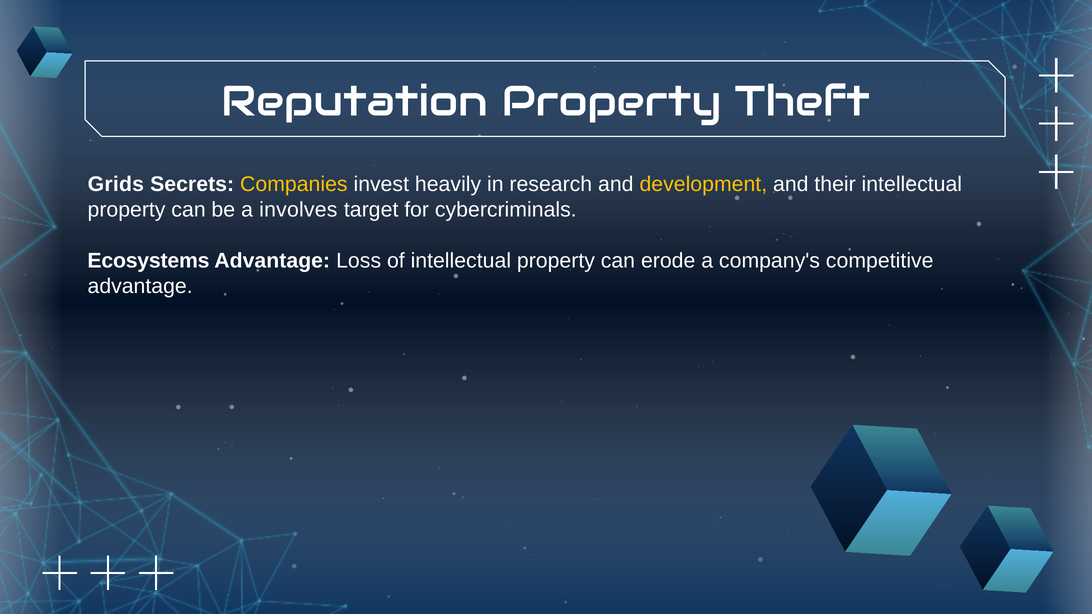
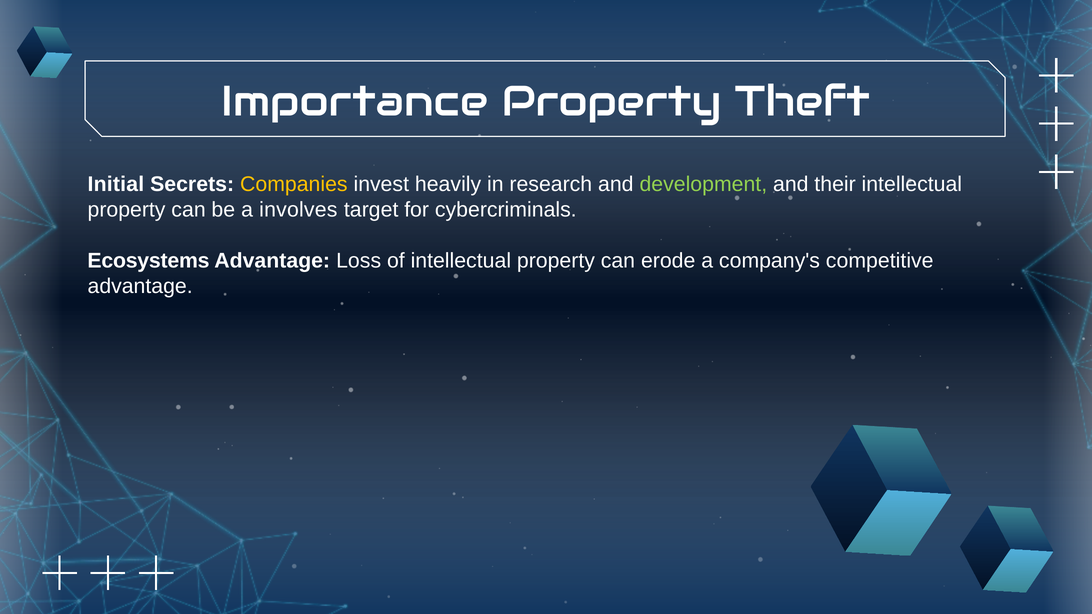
Reputation: Reputation -> Importance
Grids: Grids -> Initial
development colour: yellow -> light green
